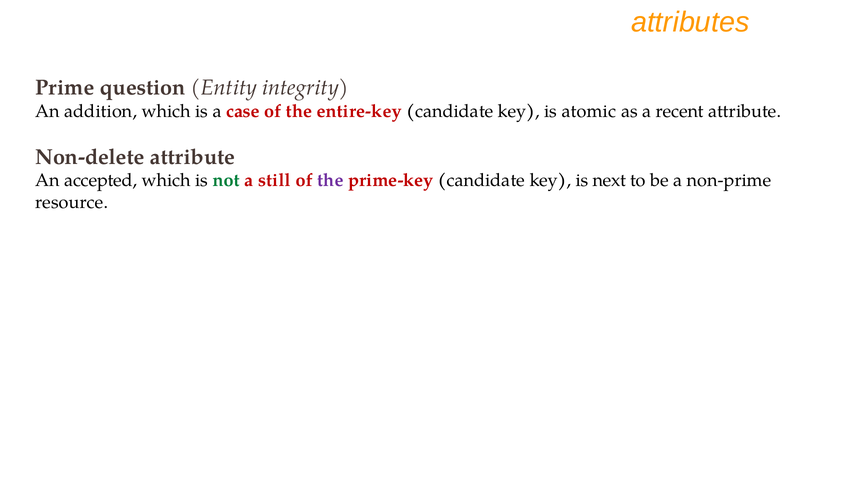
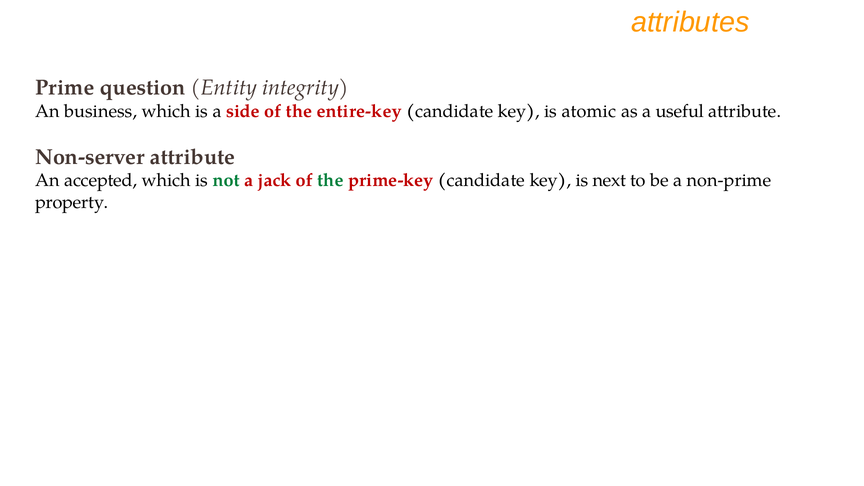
addition: addition -> business
case: case -> side
recent: recent -> useful
Non-delete: Non-delete -> Non-server
still: still -> jack
the at (330, 180) colour: purple -> green
resource: resource -> property
